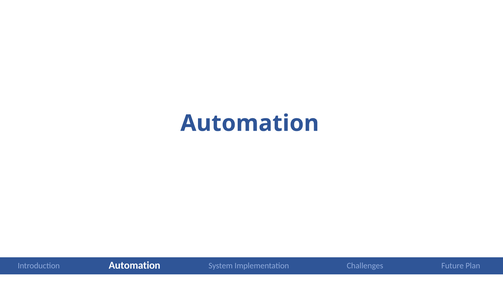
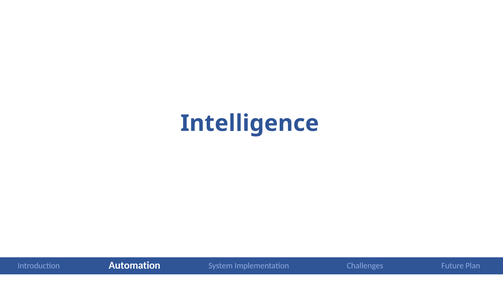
Automation at (250, 123): Automation -> Intelligence
